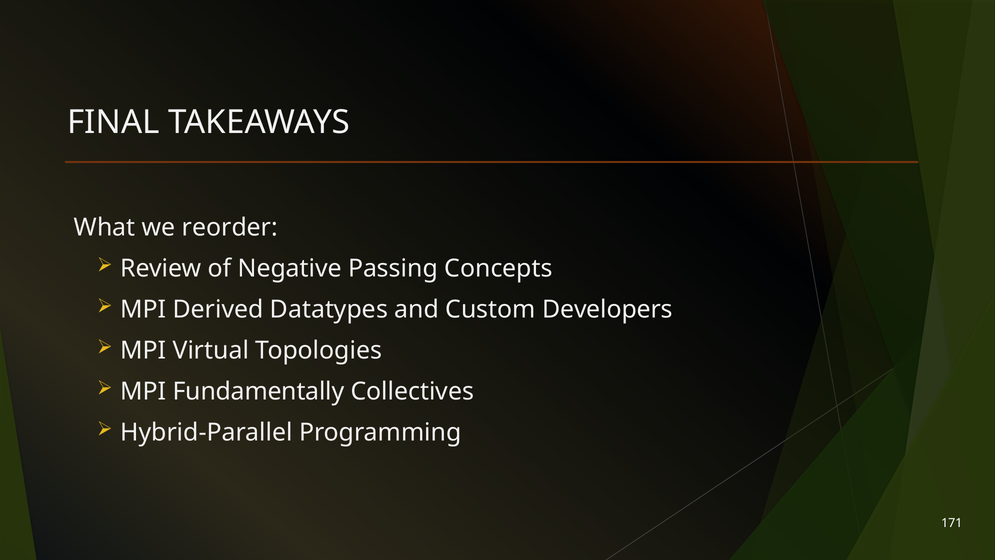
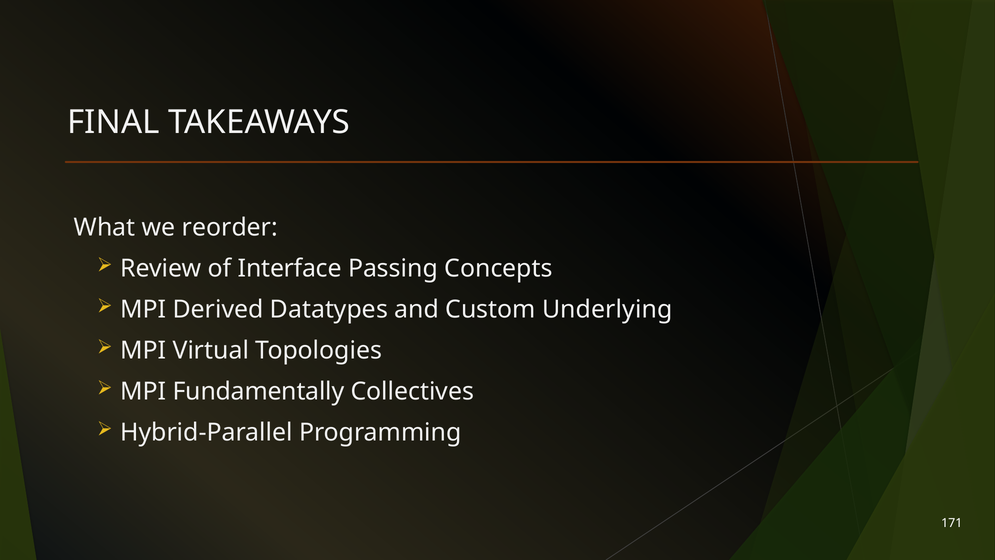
Negative: Negative -> Interface
Developers: Developers -> Underlying
